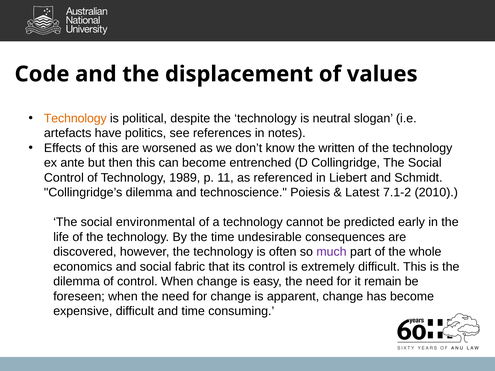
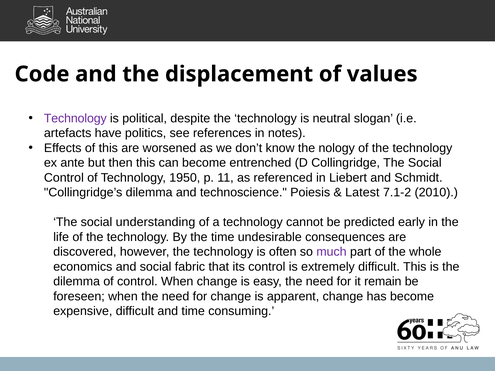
Technology at (75, 118) colour: orange -> purple
written: written -> nology
1989: 1989 -> 1950
environmental: environmental -> understanding
